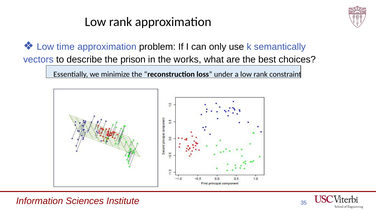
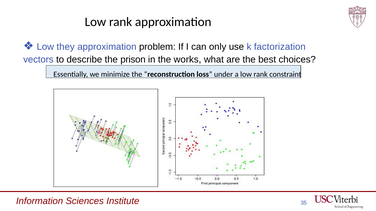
time: time -> they
semantically: semantically -> factorization
